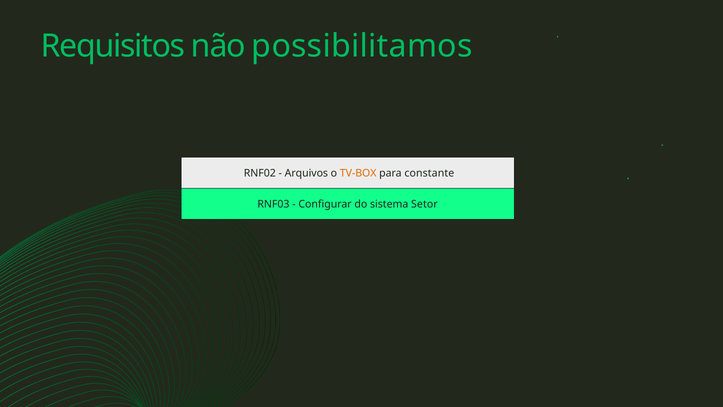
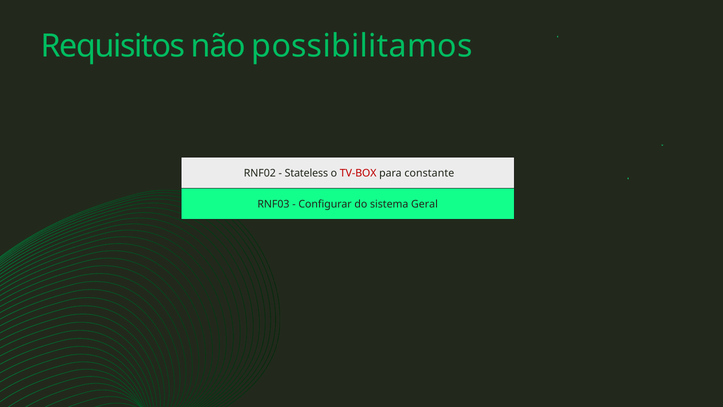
Arquivos: Arquivos -> Stateless
TV-BOX colour: orange -> red
Setor: Setor -> Geral
